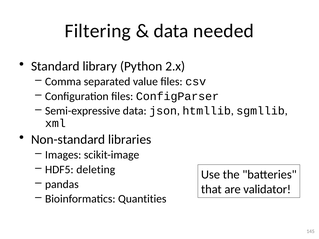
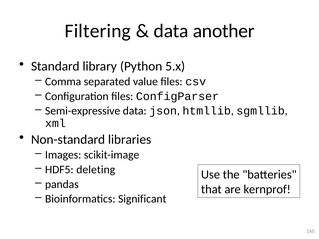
needed: needed -> another
2.x: 2.x -> 5.x
validator: validator -> kernprof
Quantities: Quantities -> Significant
